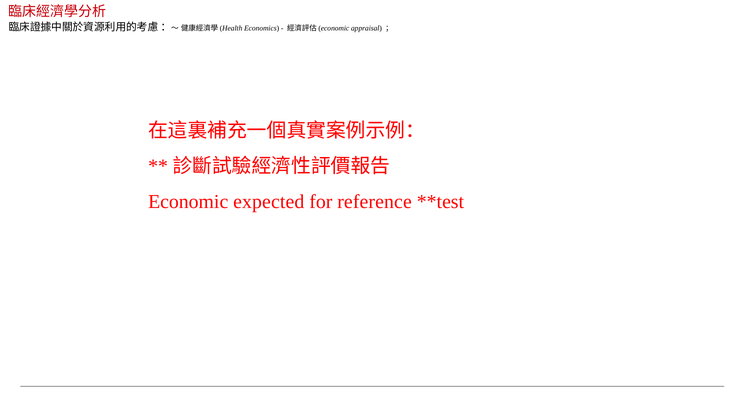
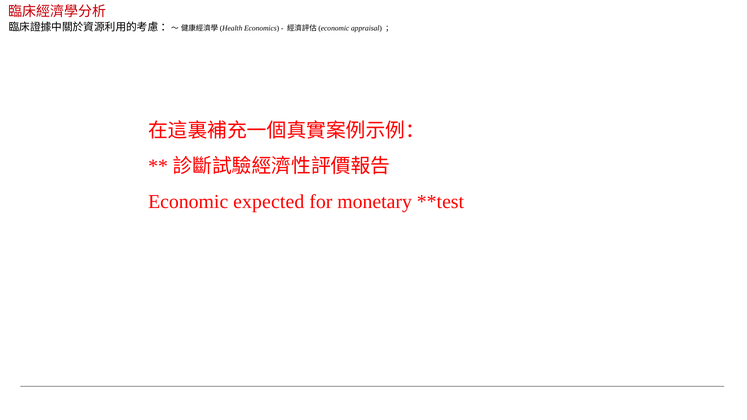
reference: reference -> monetary
